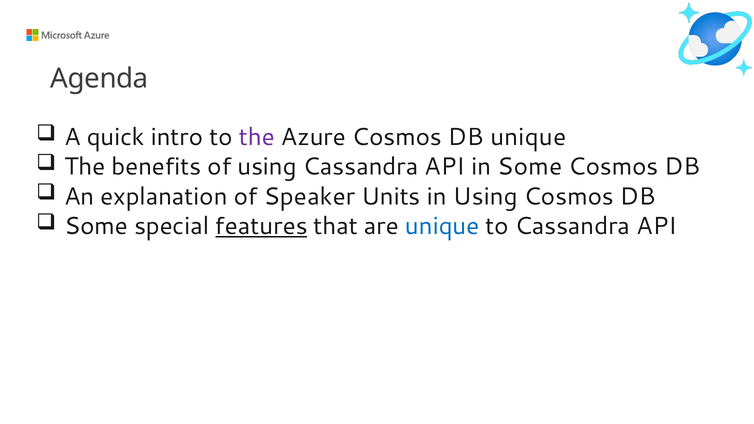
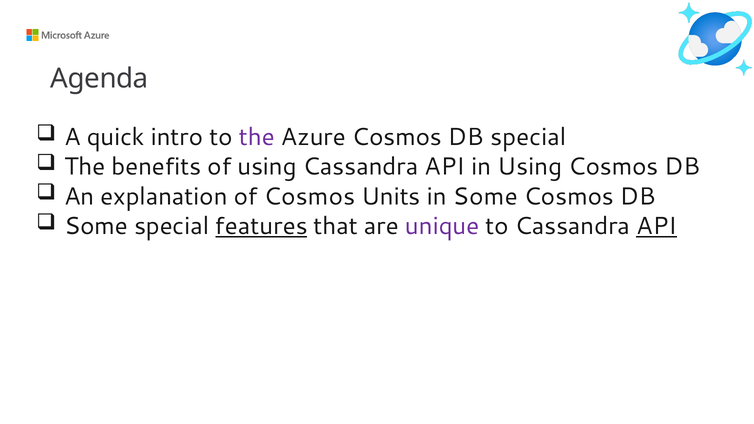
DB unique: unique -> special
in Some: Some -> Using
of Speaker: Speaker -> Cosmos
in Using: Using -> Some
unique at (442, 226) colour: blue -> purple
API at (657, 226) underline: none -> present
